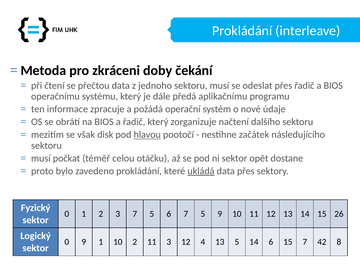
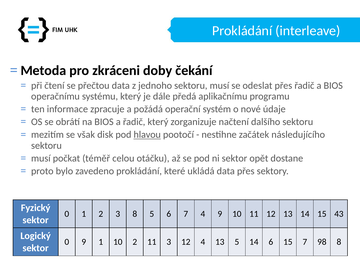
ukládá underline: present -> none
3 7: 7 -> 8
6 7 5: 5 -> 4
26: 26 -> 43
42: 42 -> 98
